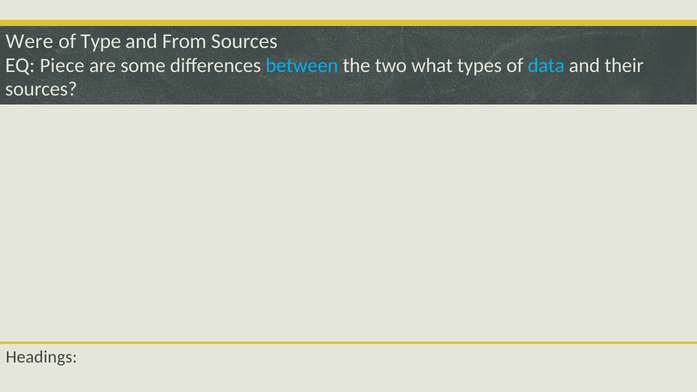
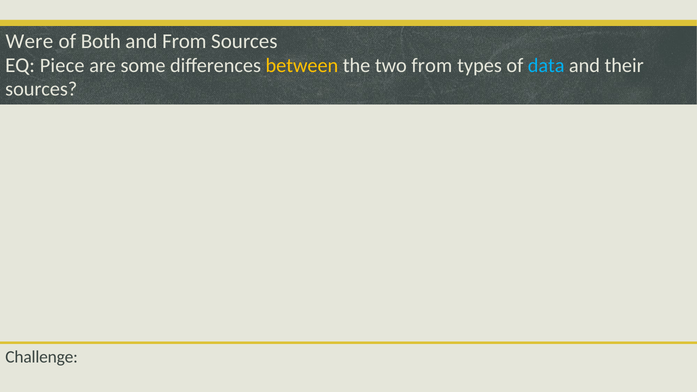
Type: Type -> Both
between colour: light blue -> yellow
two what: what -> from
Headings: Headings -> Challenge
